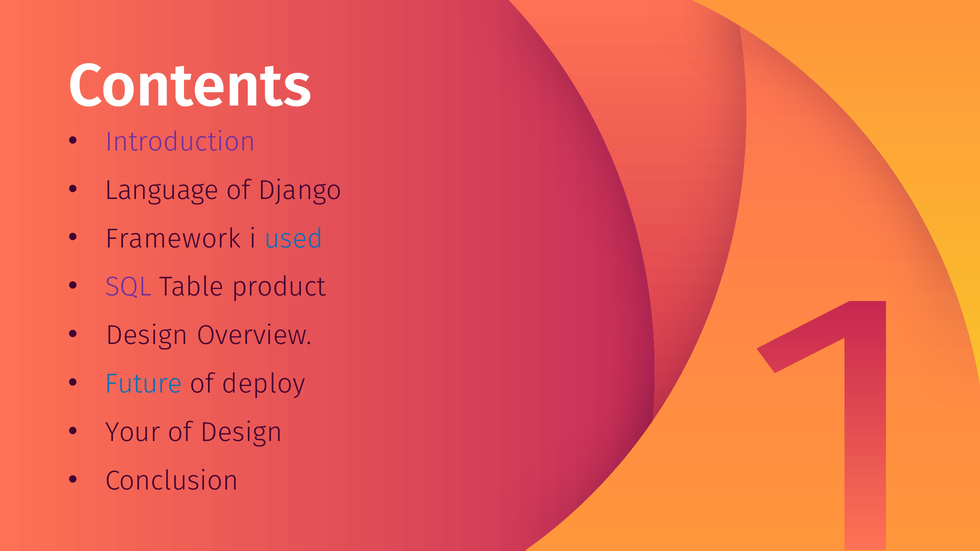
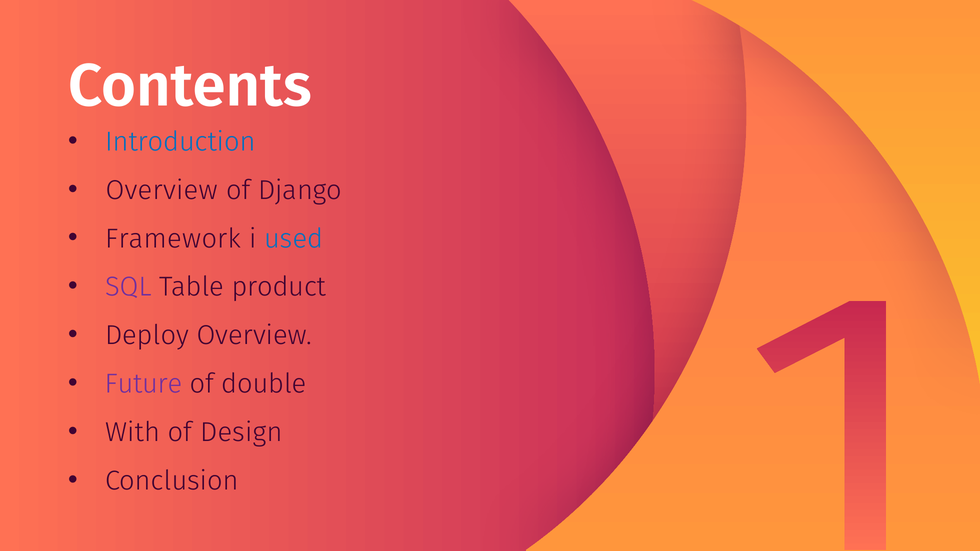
Introduction colour: purple -> blue
Language at (162, 190): Language -> Overview
Design at (147, 336): Design -> Deploy
Future colour: blue -> purple
deploy: deploy -> double
Your: Your -> With
